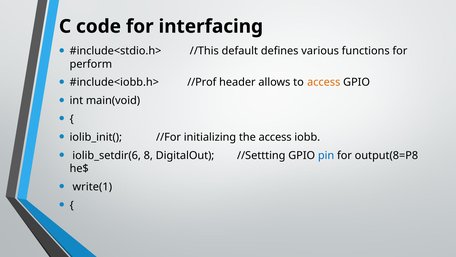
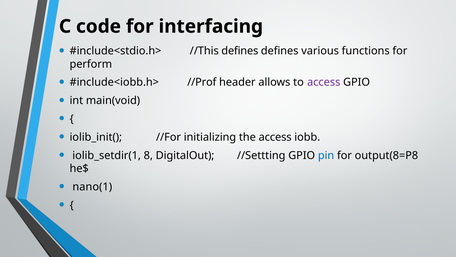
//This default: default -> defines
access at (324, 82) colour: orange -> purple
iolib_setdir(6: iolib_setdir(6 -> iolib_setdir(1
write(1: write(1 -> nano(1
